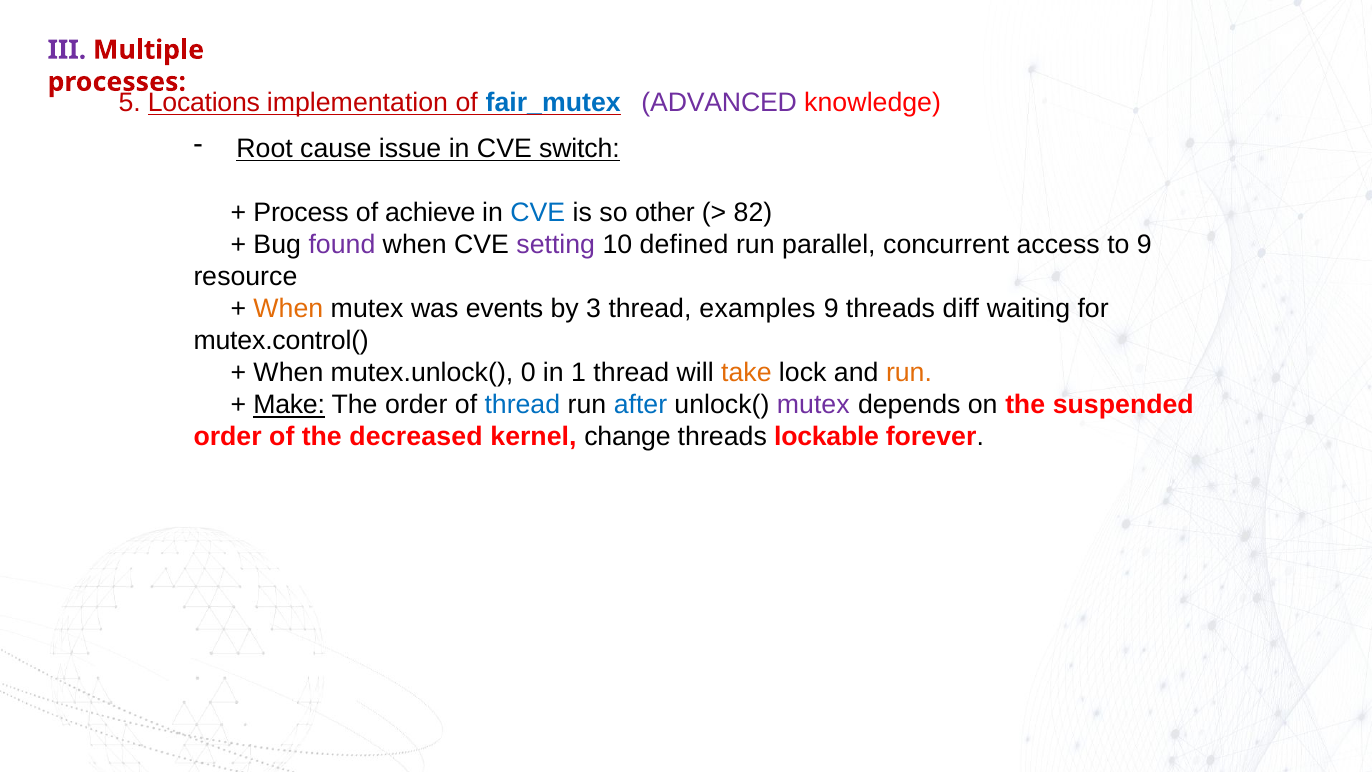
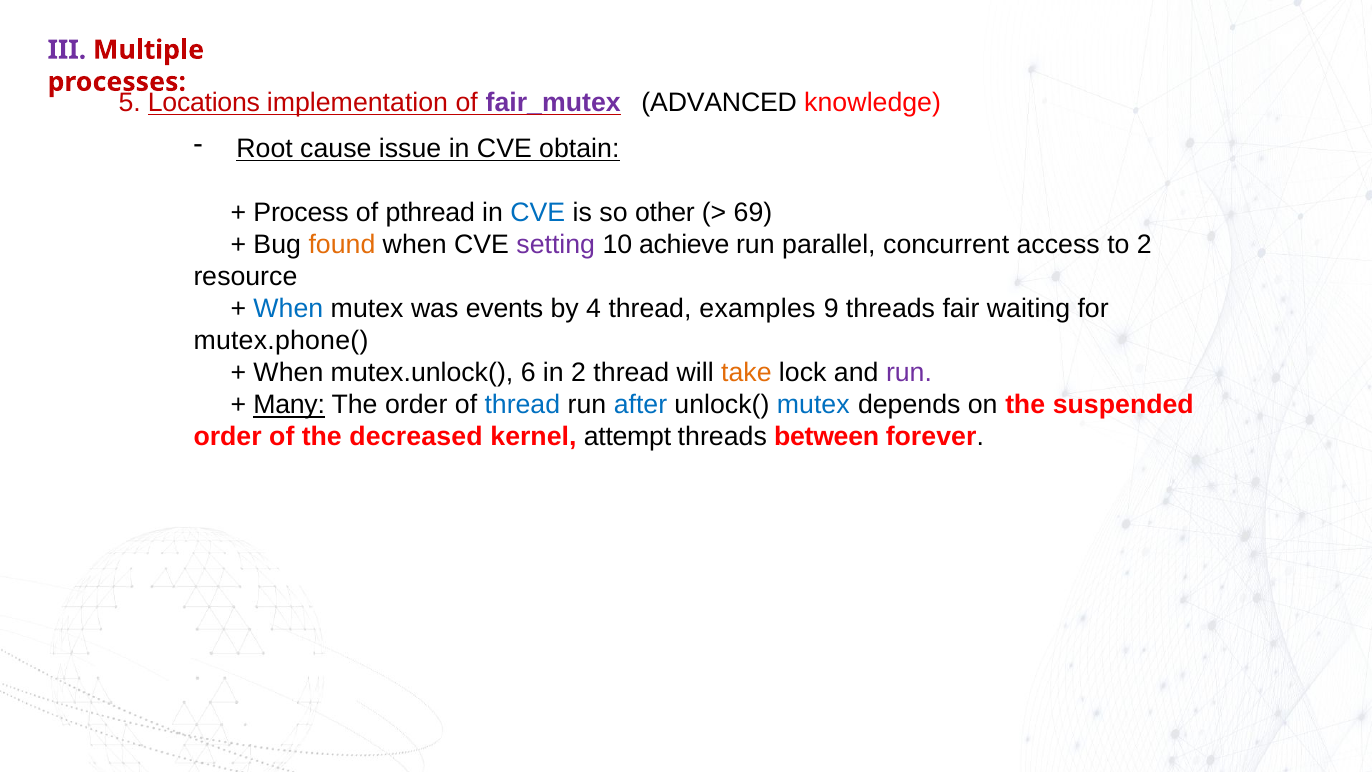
fair_mutex colour: blue -> purple
ADVANCED colour: purple -> black
switch: switch -> obtain
achieve: achieve -> pthread
82: 82 -> 69
found colour: purple -> orange
defined: defined -> achieve
to 9: 9 -> 2
When at (288, 309) colour: orange -> blue
3: 3 -> 4
diff: diff -> fair
mutex.control(: mutex.control( -> mutex.phone(
0: 0 -> 6
in 1: 1 -> 2
run at (909, 373) colour: orange -> purple
Make: Make -> Many
mutex at (813, 405) colour: purple -> blue
change: change -> attempt
lockable: lockable -> between
